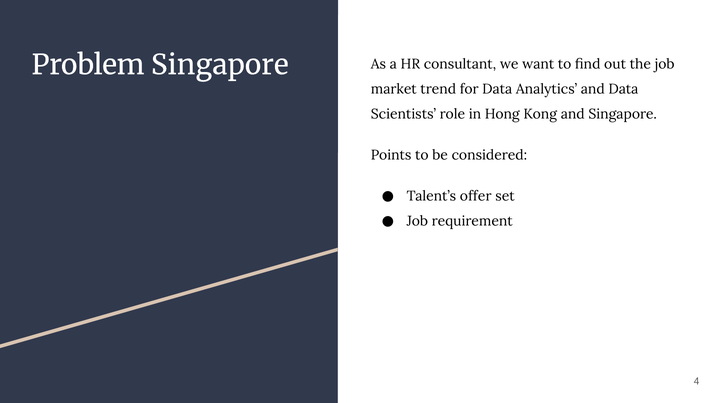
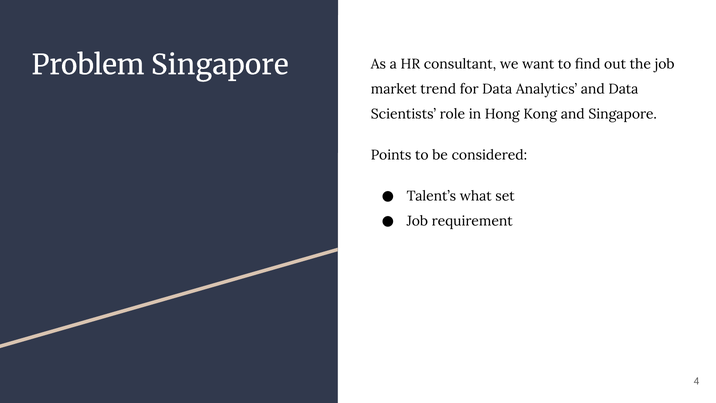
offer: offer -> what
